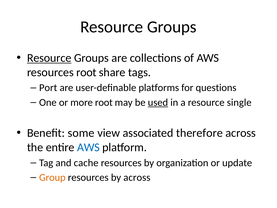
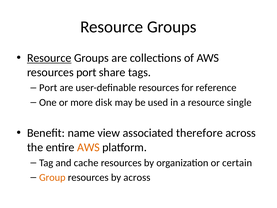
resources root: root -> port
user-definable platforms: platforms -> resources
questions: questions -> reference
more root: root -> disk
used underline: present -> none
some: some -> name
AWS at (88, 147) colour: blue -> orange
update: update -> certain
